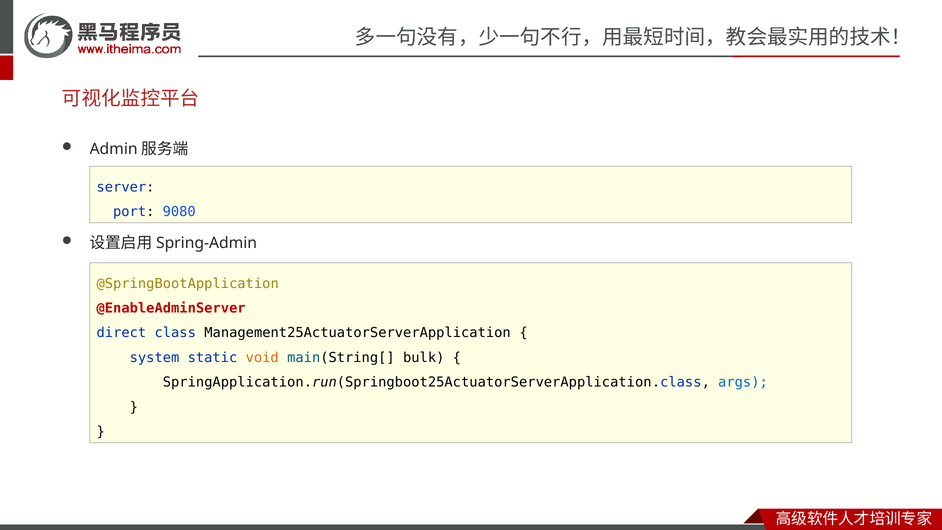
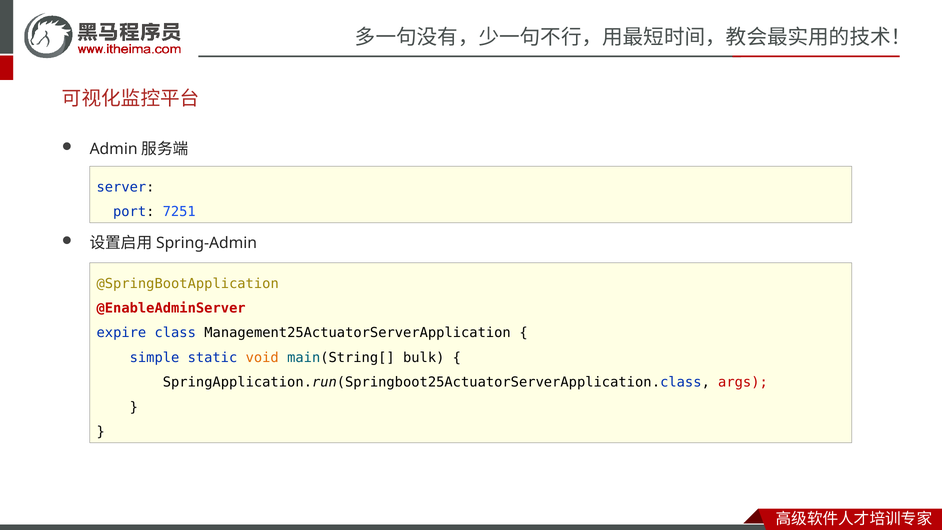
9080: 9080 -> 7251
direct: direct -> expire
system: system -> simple
args colour: blue -> red
